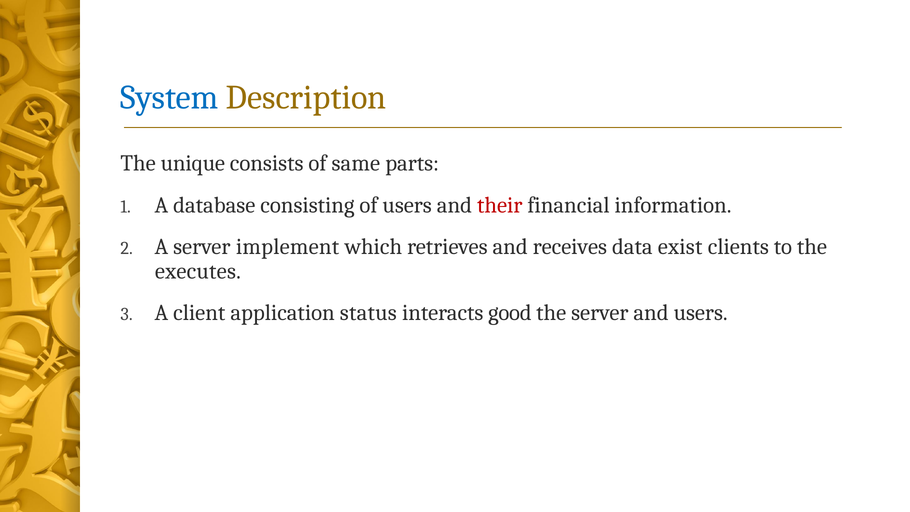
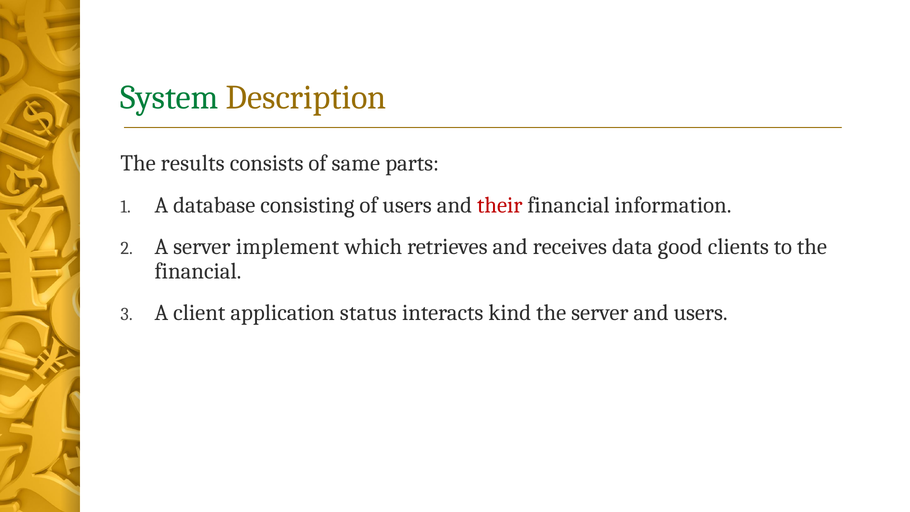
System colour: blue -> green
unique: unique -> results
exist: exist -> good
executes at (198, 271): executes -> financial
good: good -> kind
